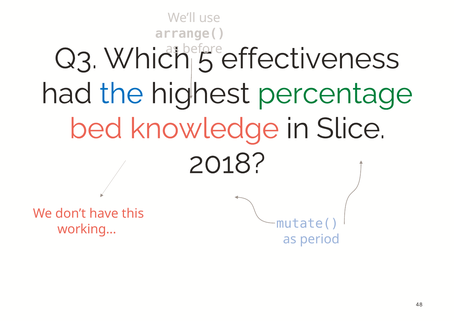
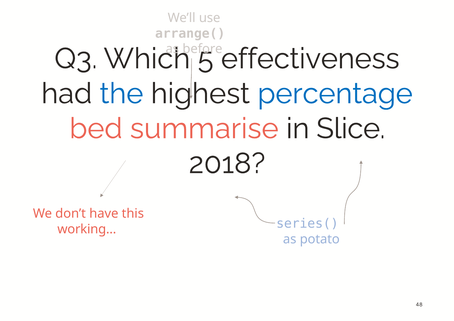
percentage colour: green -> blue
knowledge: knowledge -> summarise
mutate(: mutate( -> series(
period: period -> potato
